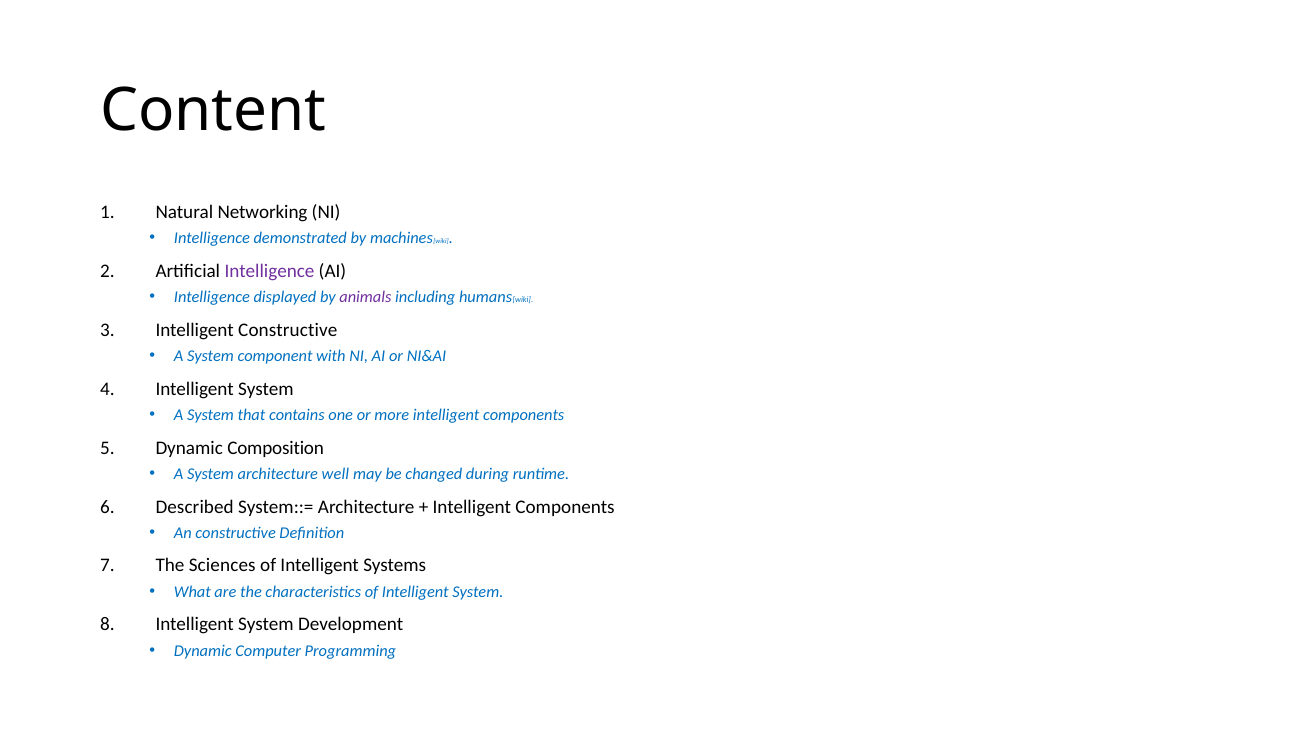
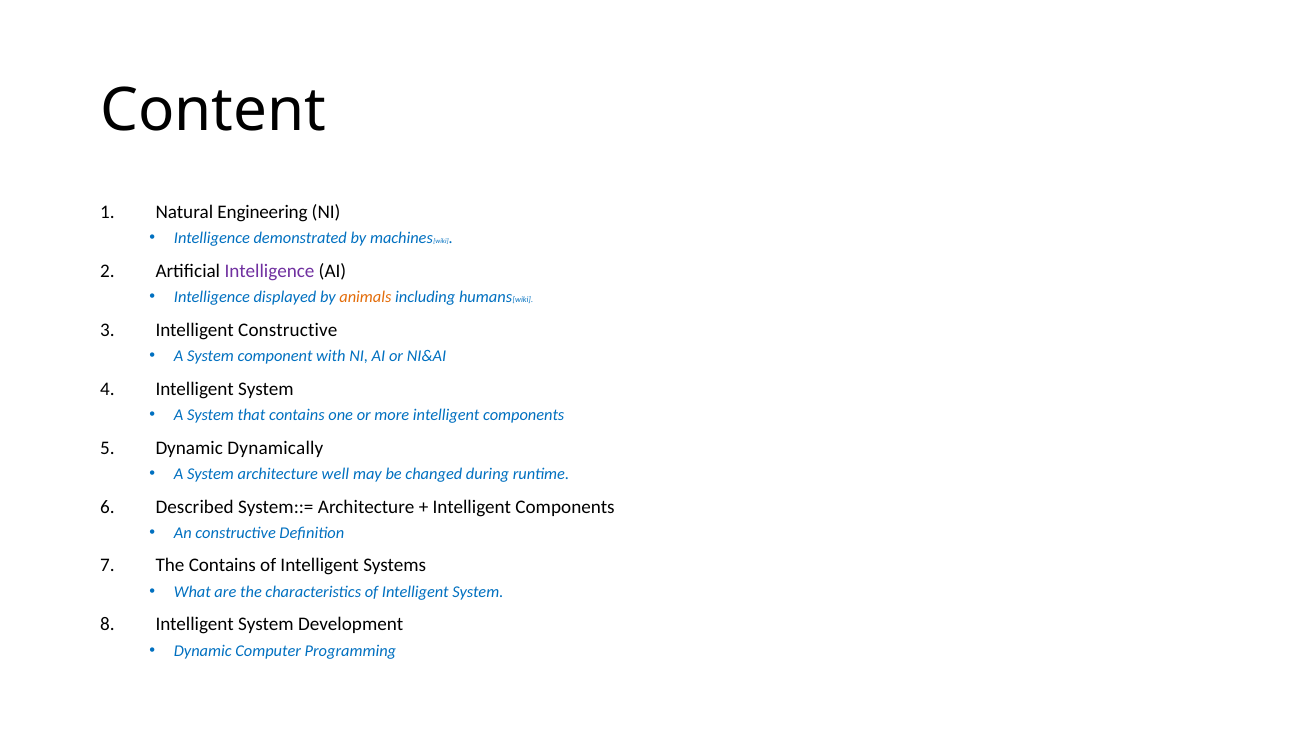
Networking: Networking -> Engineering
animals colour: purple -> orange
Composition: Composition -> Dynamically
The Sciences: Sciences -> Contains
